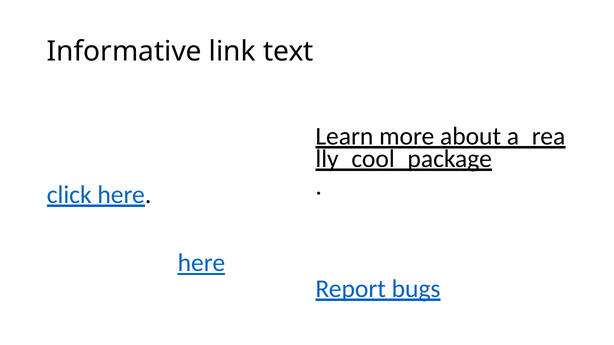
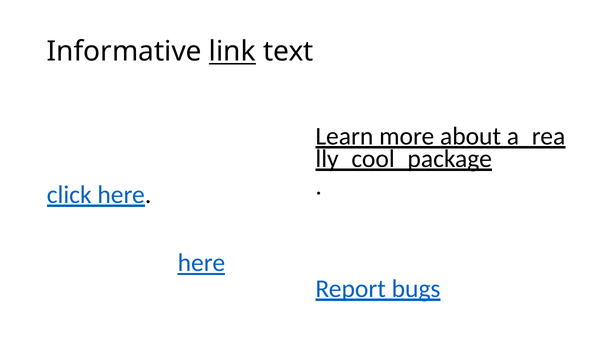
link underline: none -> present
